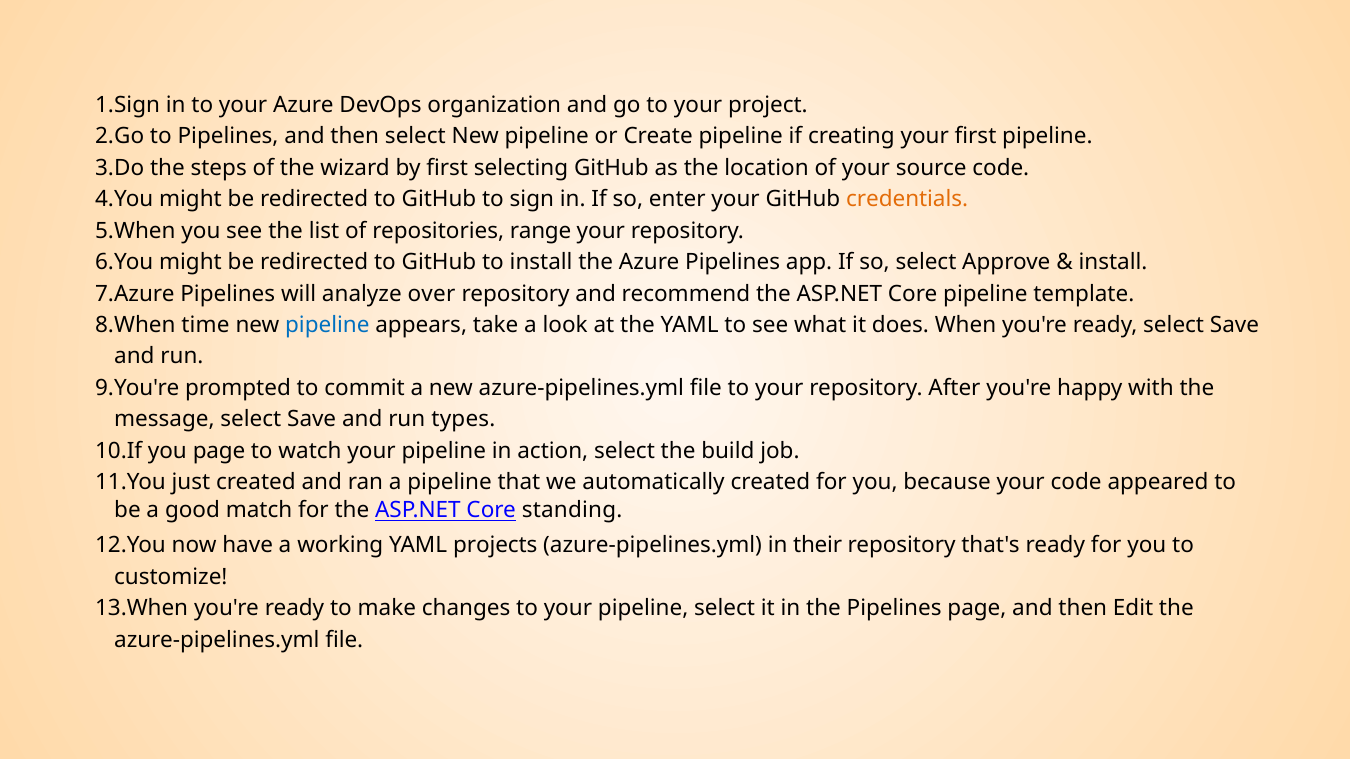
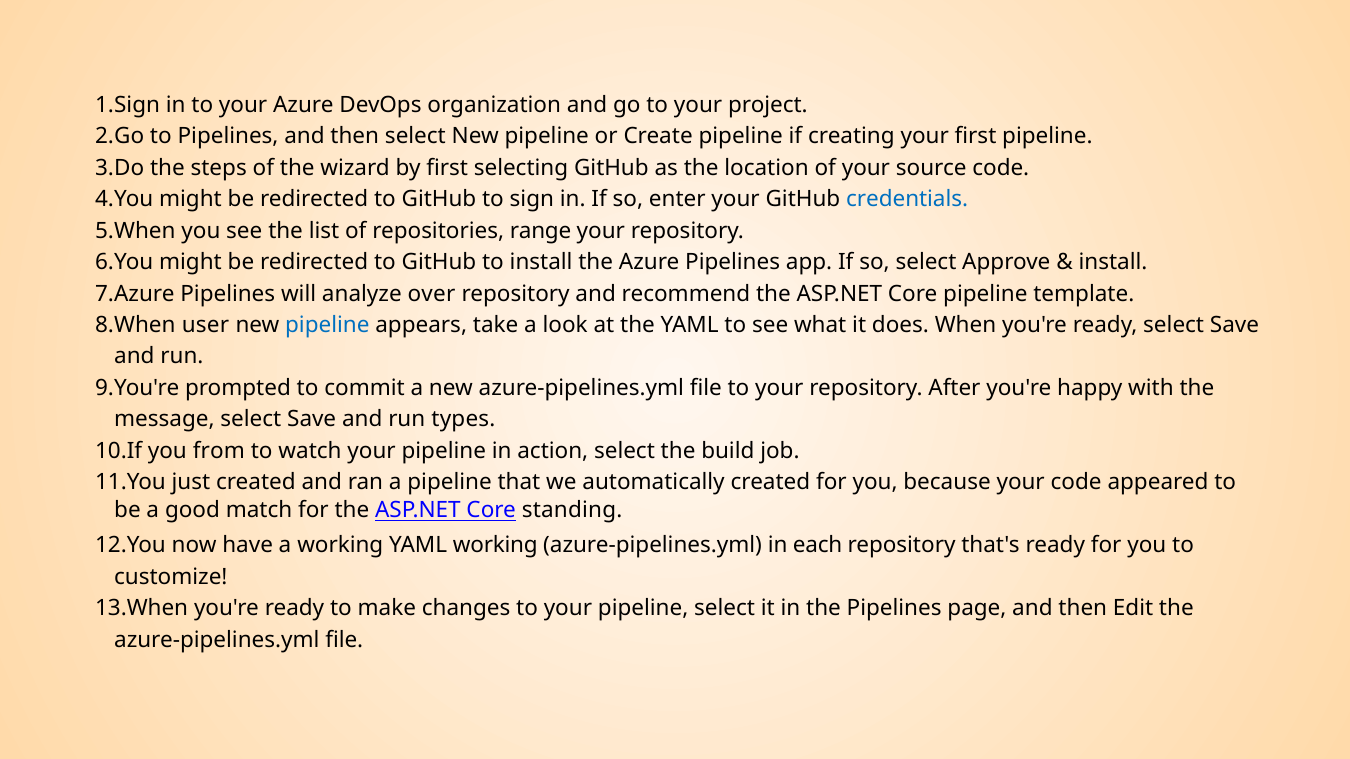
credentials colour: orange -> blue
time: time -> user
you page: page -> from
YAML projects: projects -> working
their: their -> each
